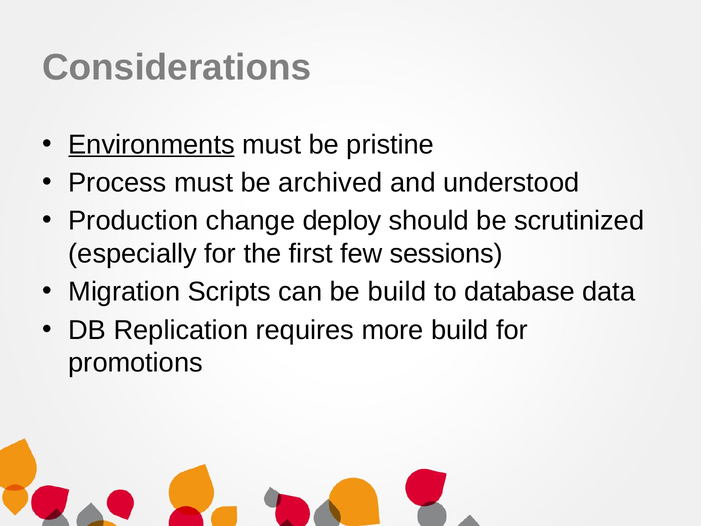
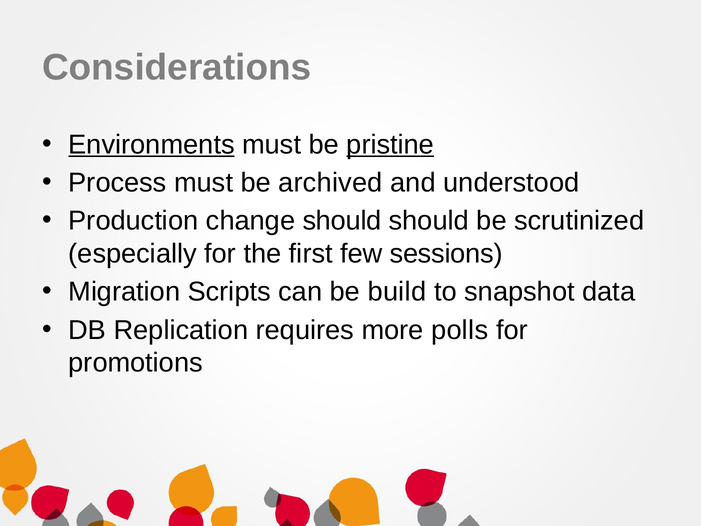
pristine underline: none -> present
change deploy: deploy -> should
database: database -> snapshot
more build: build -> polls
